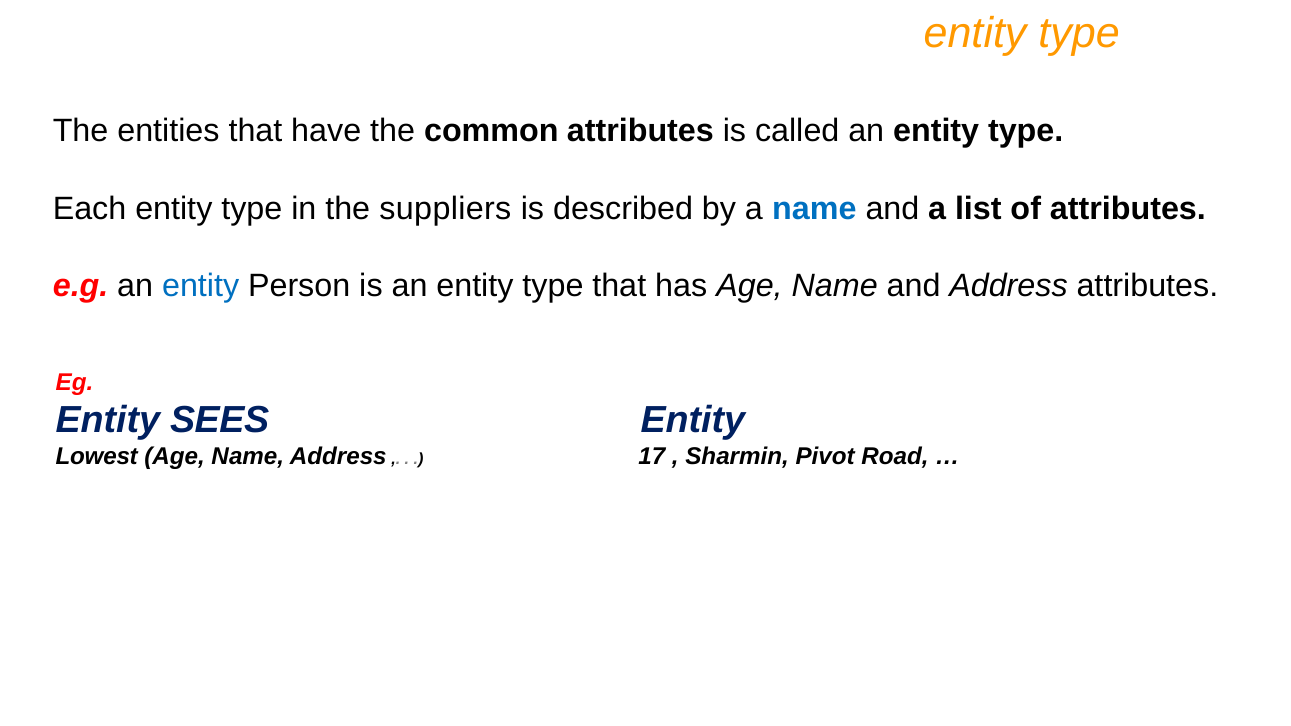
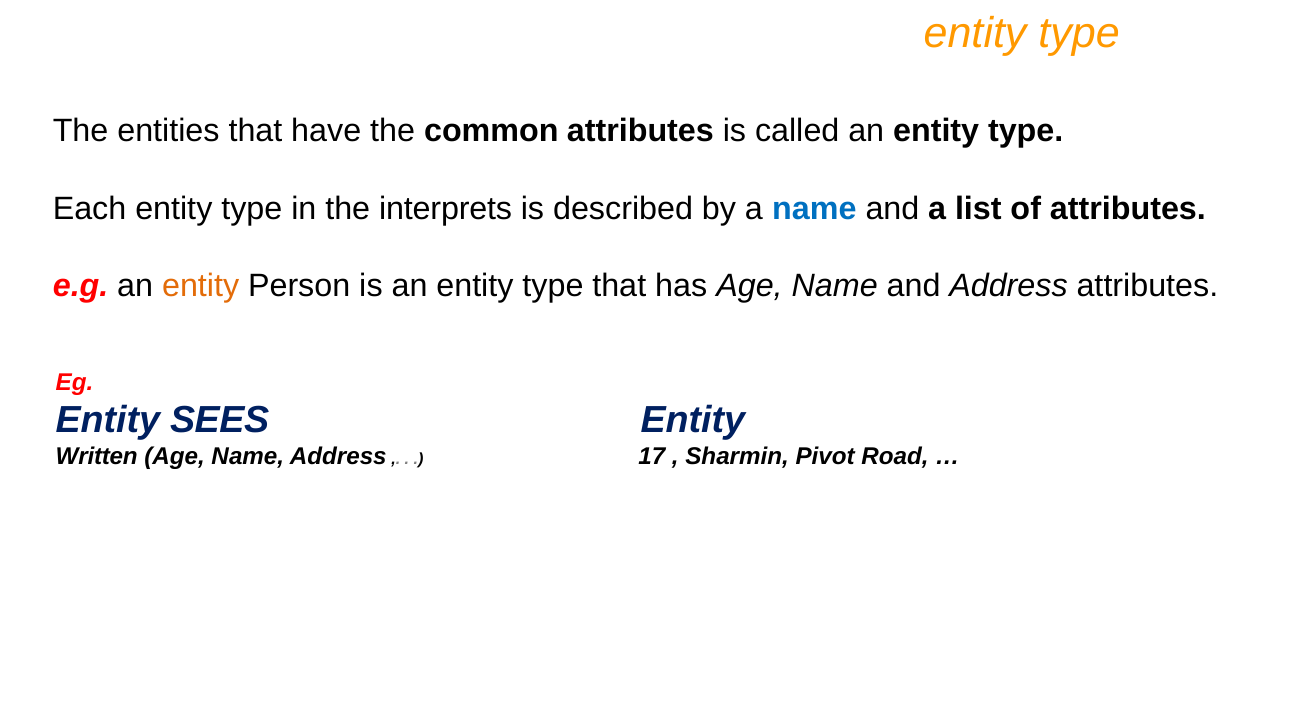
suppliers: suppliers -> interprets
entity at (201, 286) colour: blue -> orange
Lowest: Lowest -> Written
